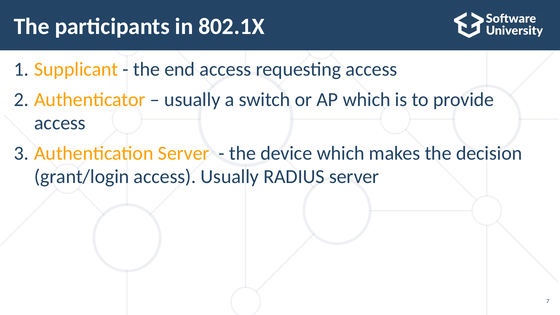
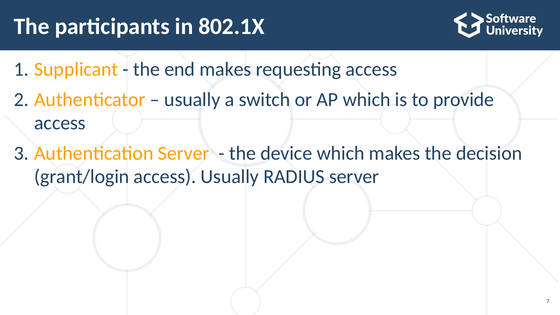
end access: access -> makes
